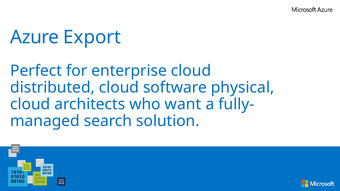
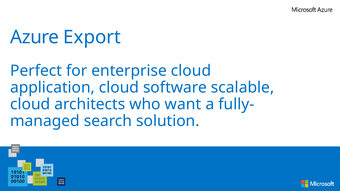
distributed: distributed -> application
physical: physical -> scalable
